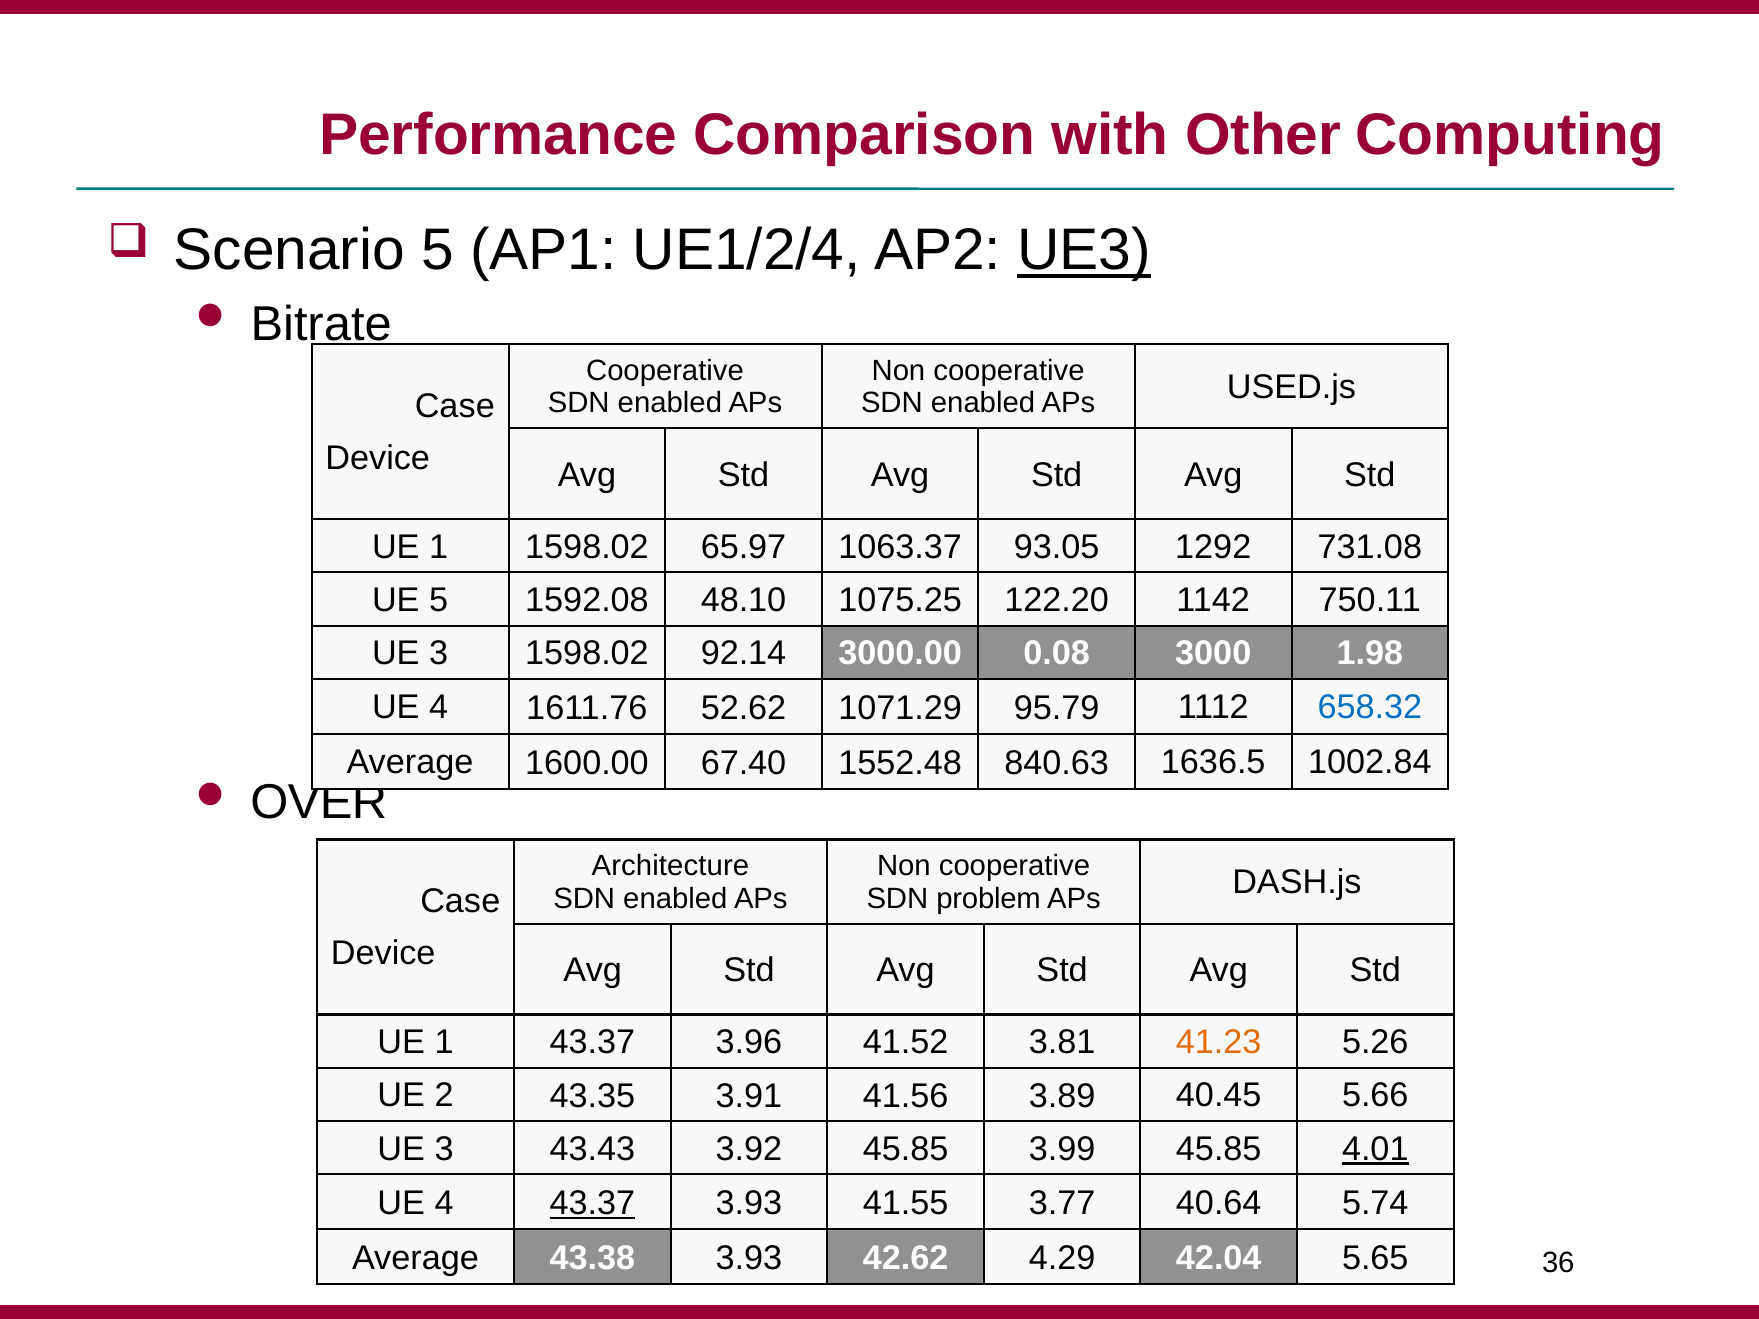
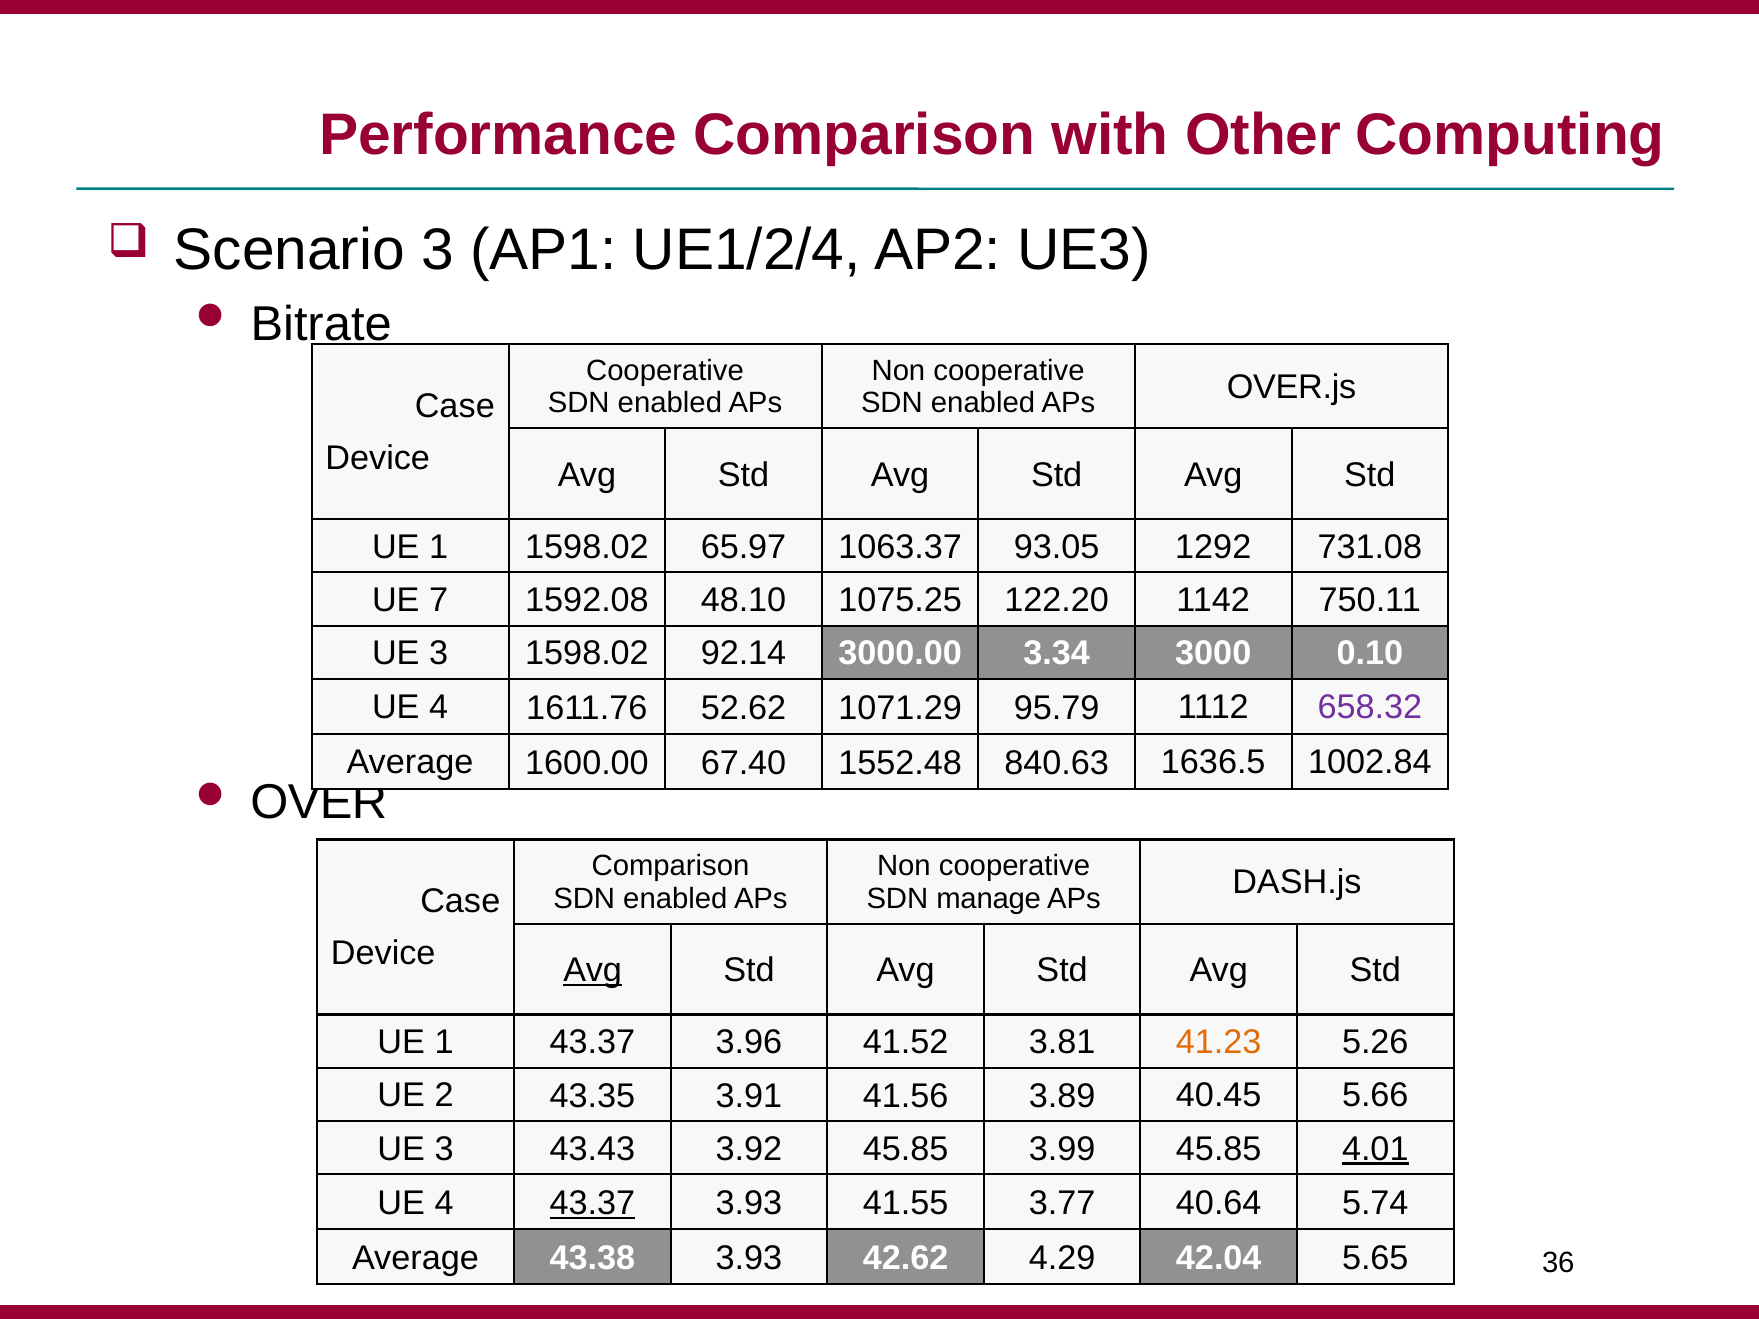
Scenario 5: 5 -> 3
UE3 underline: present -> none
USED.js: USED.js -> OVER.js
UE 5: 5 -> 7
0.08: 0.08 -> 3.34
1.98: 1.98 -> 0.10
658.32 colour: blue -> purple
Architecture at (670, 866): Architecture -> Comparison
problem: problem -> manage
Avg at (593, 971) underline: none -> present
